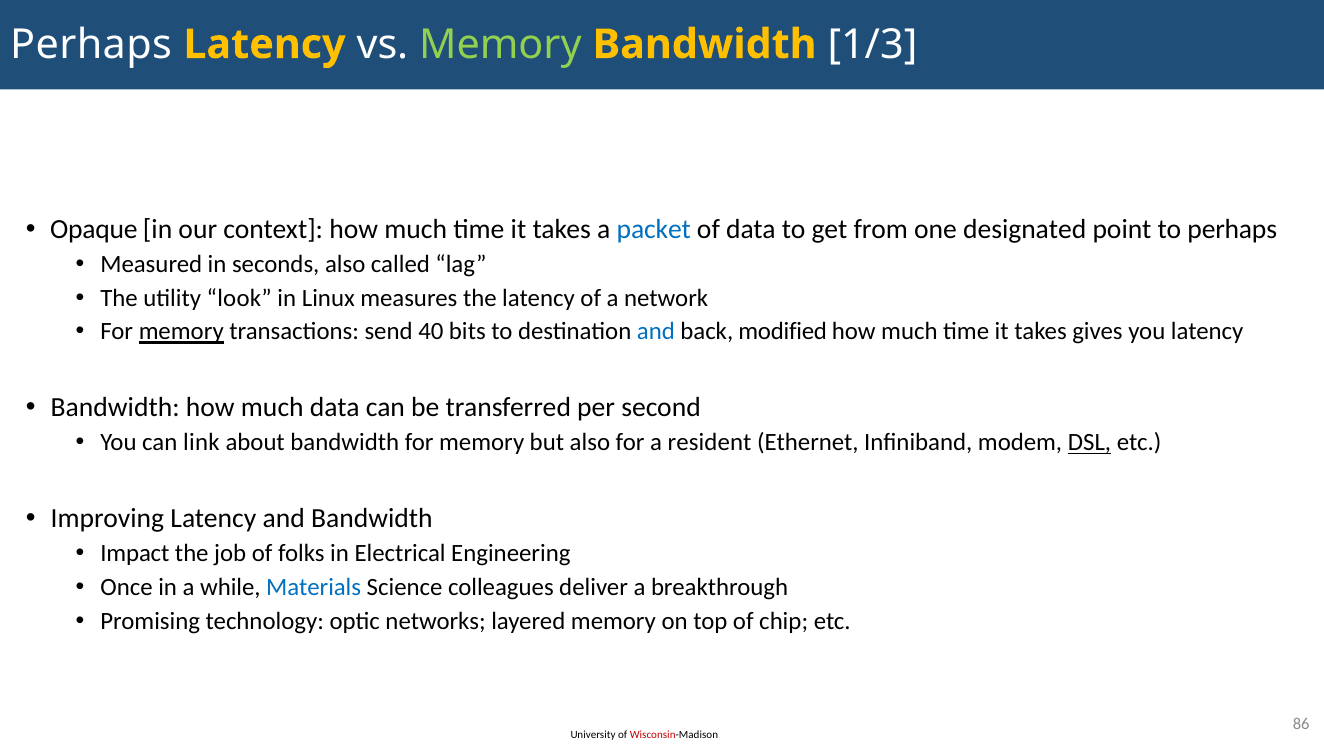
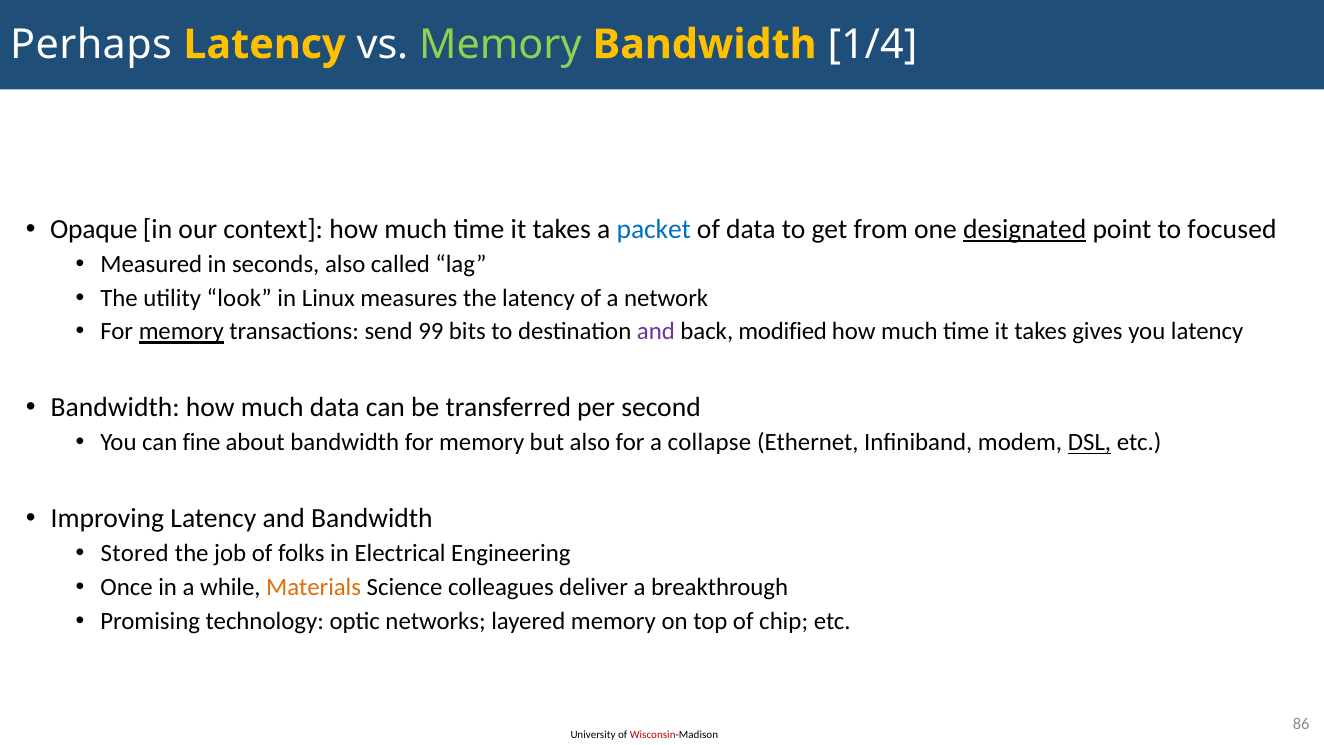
1/3: 1/3 -> 1/4
designated underline: none -> present
to perhaps: perhaps -> focused
40: 40 -> 99
and at (656, 332) colour: blue -> purple
link: link -> fine
resident: resident -> collapse
Impact: Impact -> Stored
Materials colour: blue -> orange
